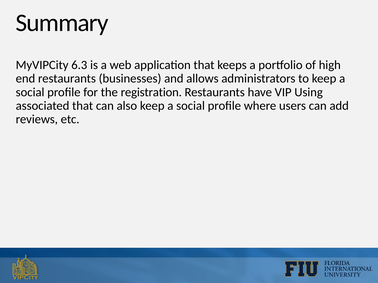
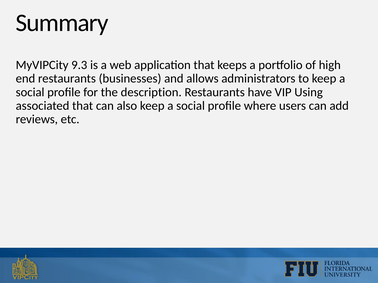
6.3: 6.3 -> 9.3
registration: registration -> description
